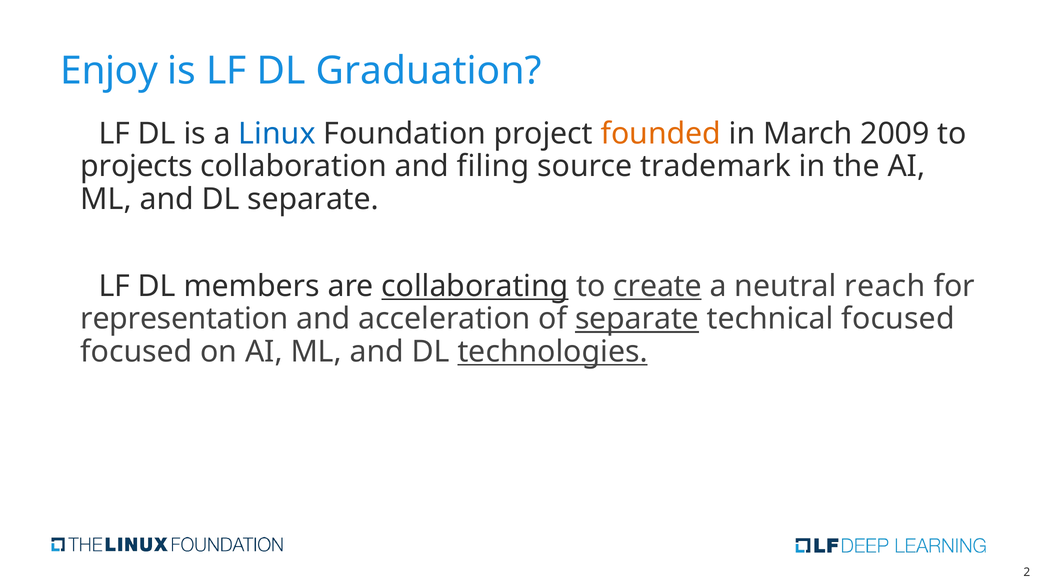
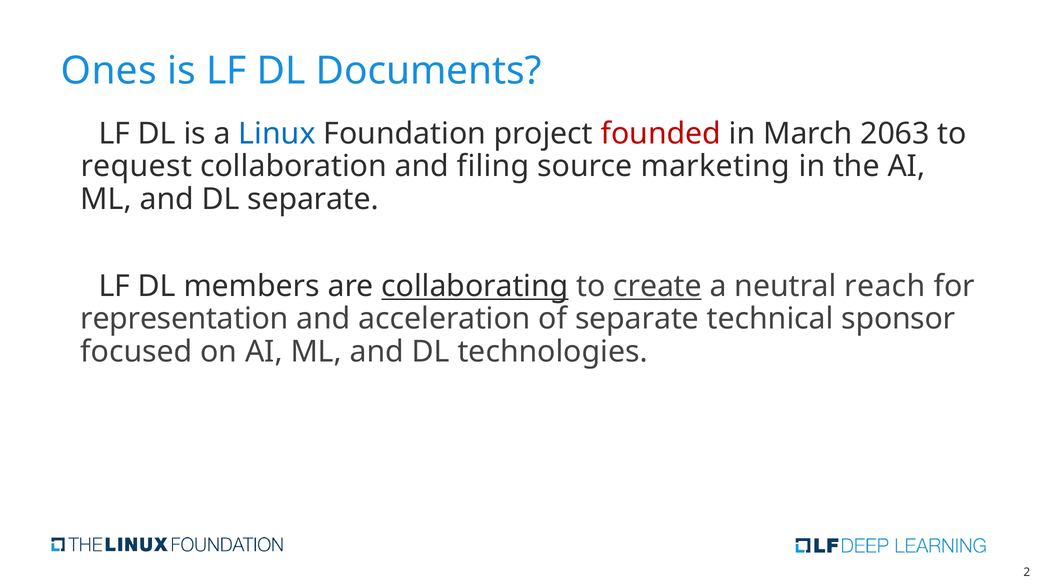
Enjoy: Enjoy -> Ones
Graduation: Graduation -> Documents
founded colour: orange -> red
2009: 2009 -> 2063
projects: projects -> request
trademark: trademark -> marketing
separate at (637, 319) underline: present -> none
technical focused: focused -> sponsor
technologies underline: present -> none
